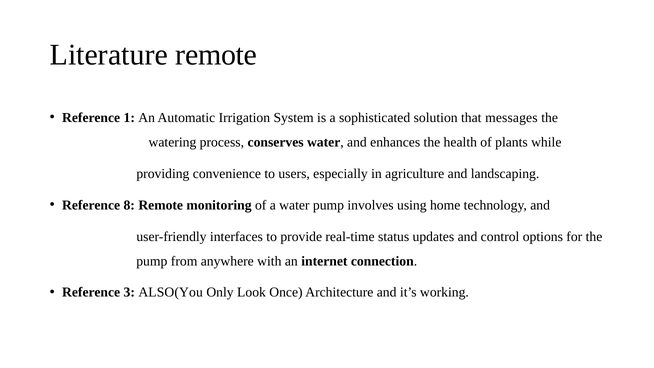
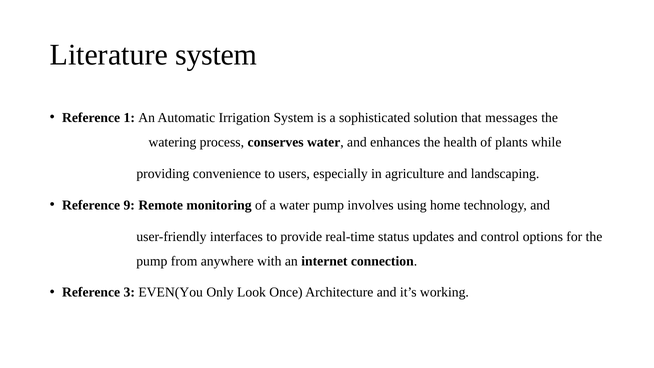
Literature remote: remote -> system
8: 8 -> 9
ALSO(You: ALSO(You -> EVEN(You
